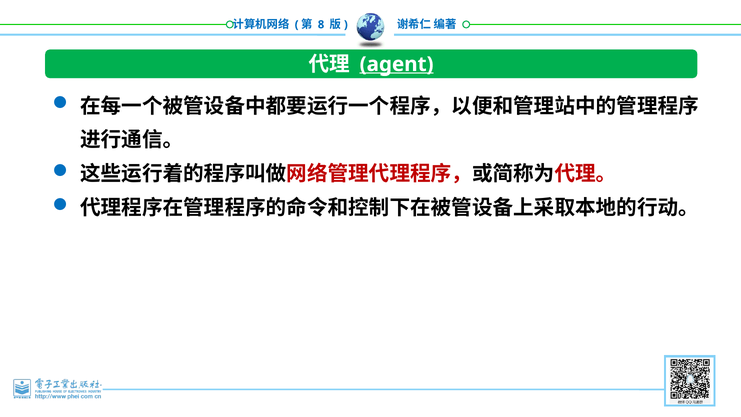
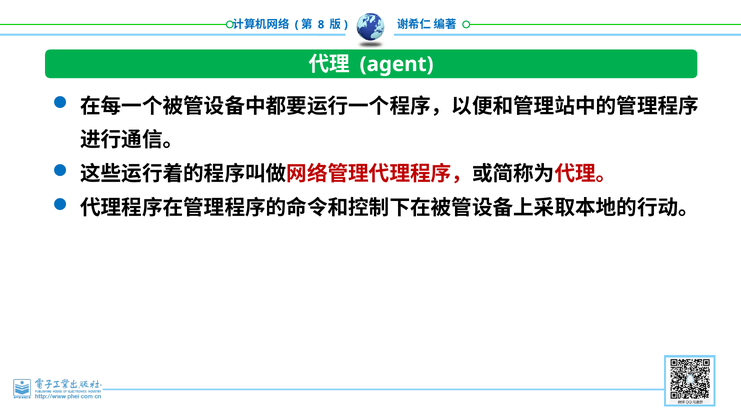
agent underline: present -> none
